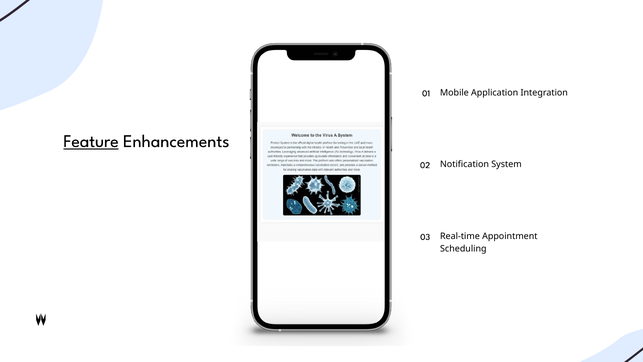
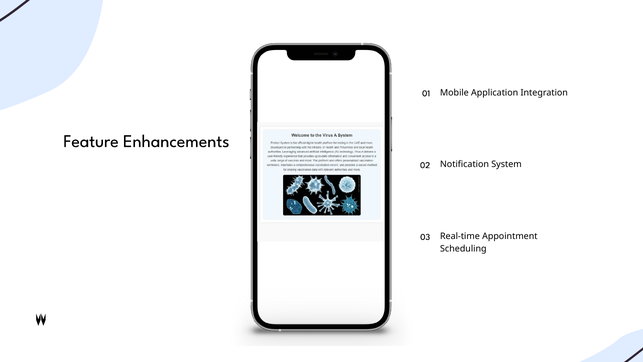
Feature underline: present -> none
